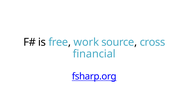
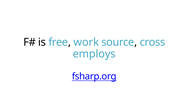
financial: financial -> employs
